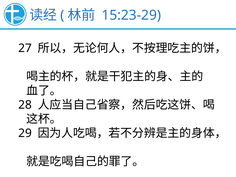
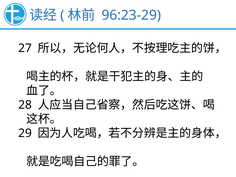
15:23-29: 15:23-29 -> 96:23-29
